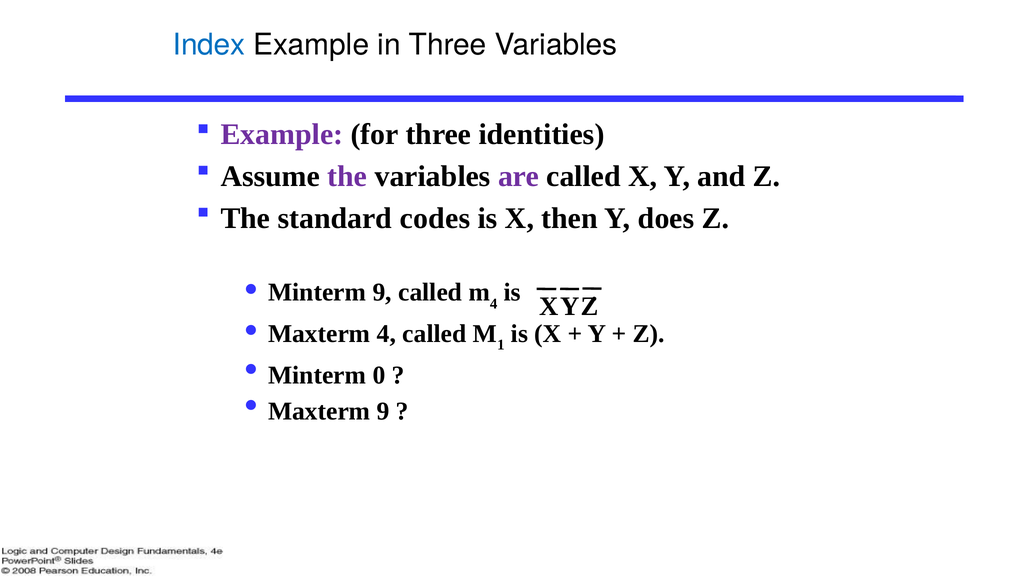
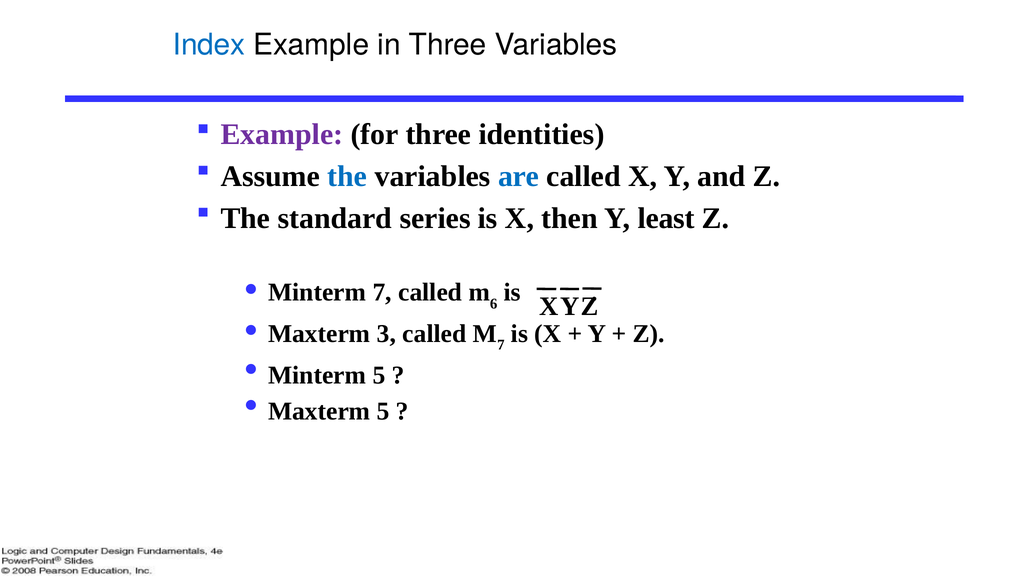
the at (347, 176) colour: purple -> blue
are colour: purple -> blue
codes: codes -> series
does: does -> least
Minterm 9: 9 -> 7
4 at (494, 303): 4 -> 6
Maxterm 4: 4 -> 3
1 at (501, 345): 1 -> 7
Minterm 0: 0 -> 5
Maxterm 9: 9 -> 5
